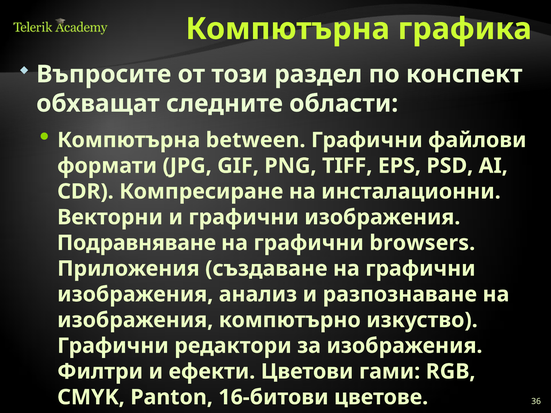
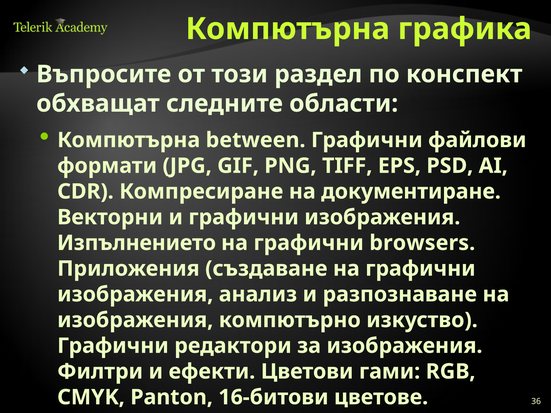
инсталационни: инсталационни -> документиране
Подравняване: Подравняване -> Изпълнението
